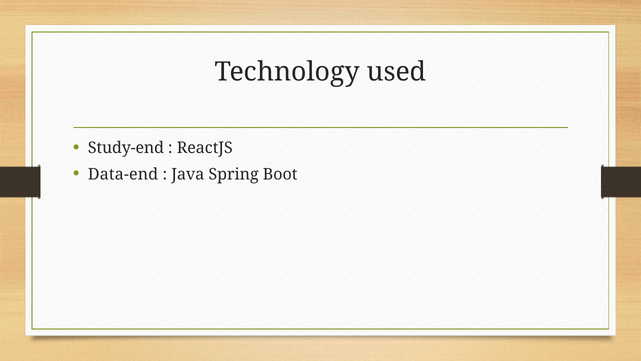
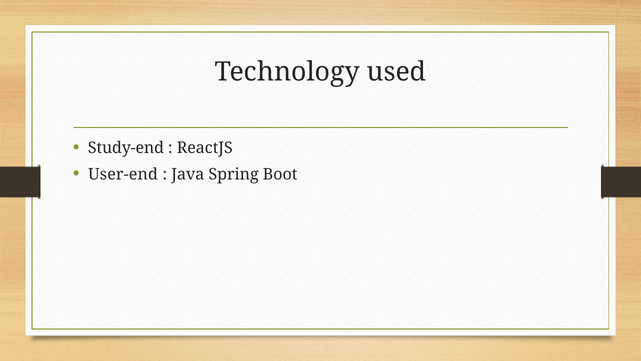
Data-end: Data-end -> User-end
